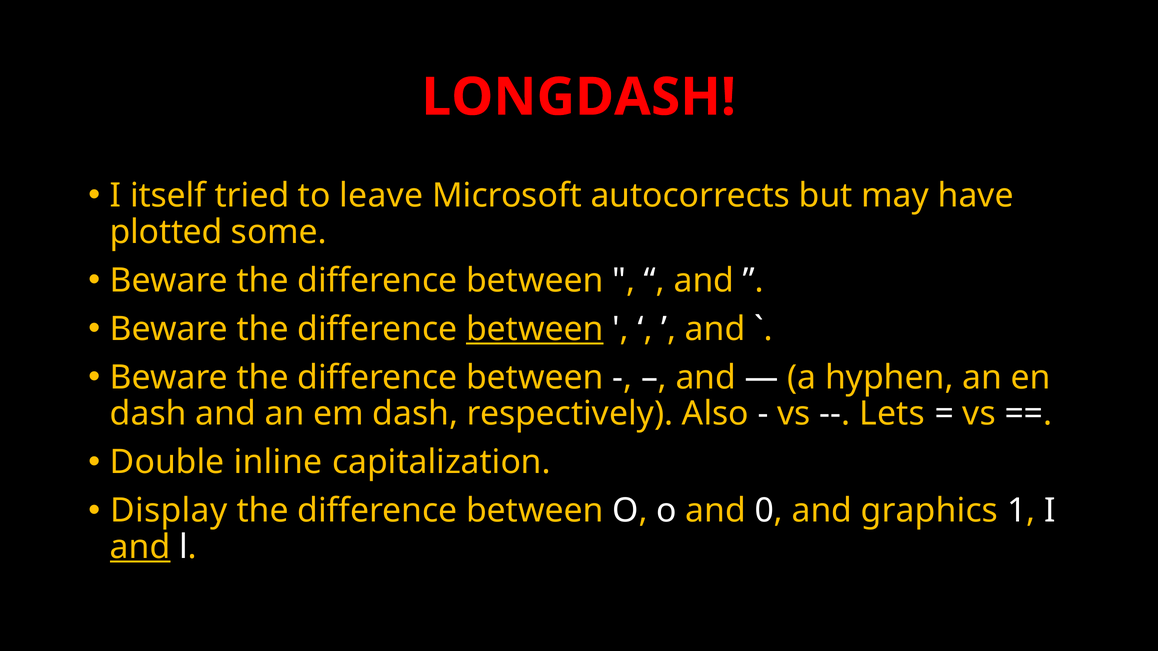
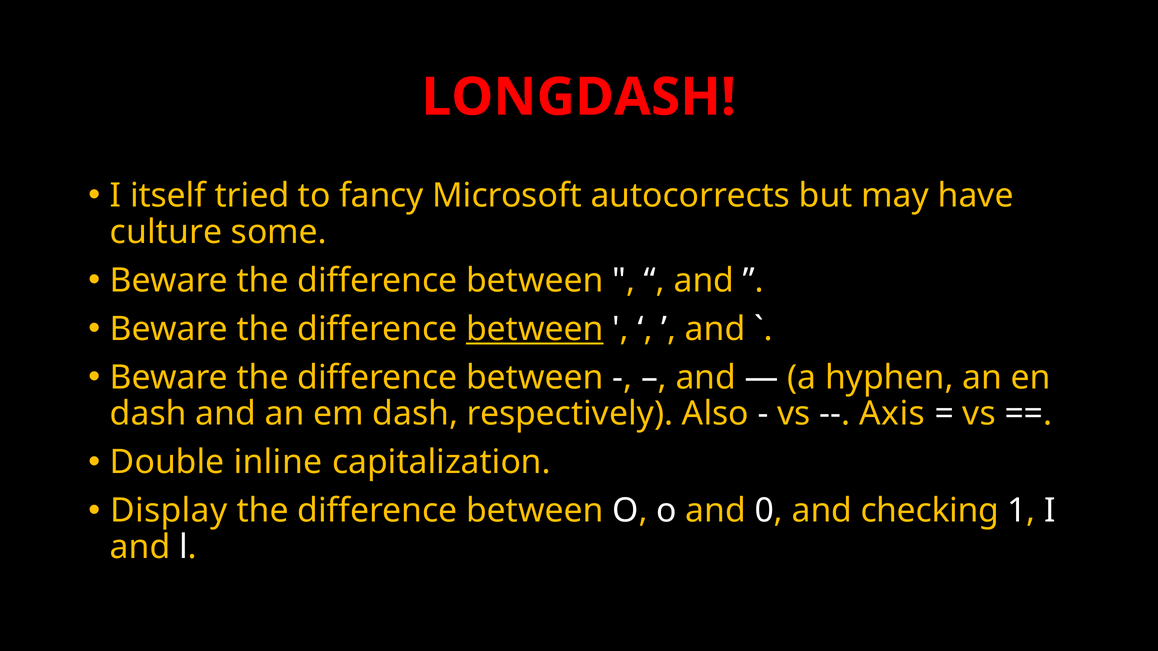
leave: leave -> fancy
plotted: plotted -> culture
Lets: Lets -> Axis
graphics: graphics -> checking
and at (140, 547) underline: present -> none
